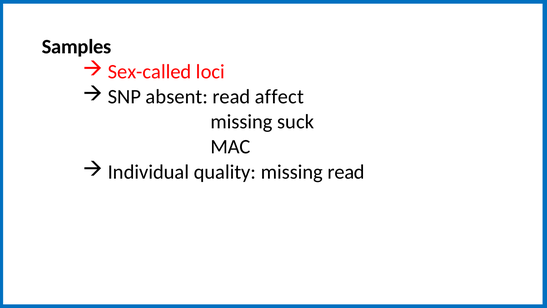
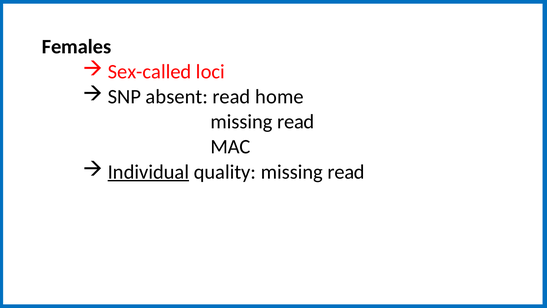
Samples: Samples -> Females
affect: affect -> home
suck at (296, 122): suck -> read
Individual underline: none -> present
